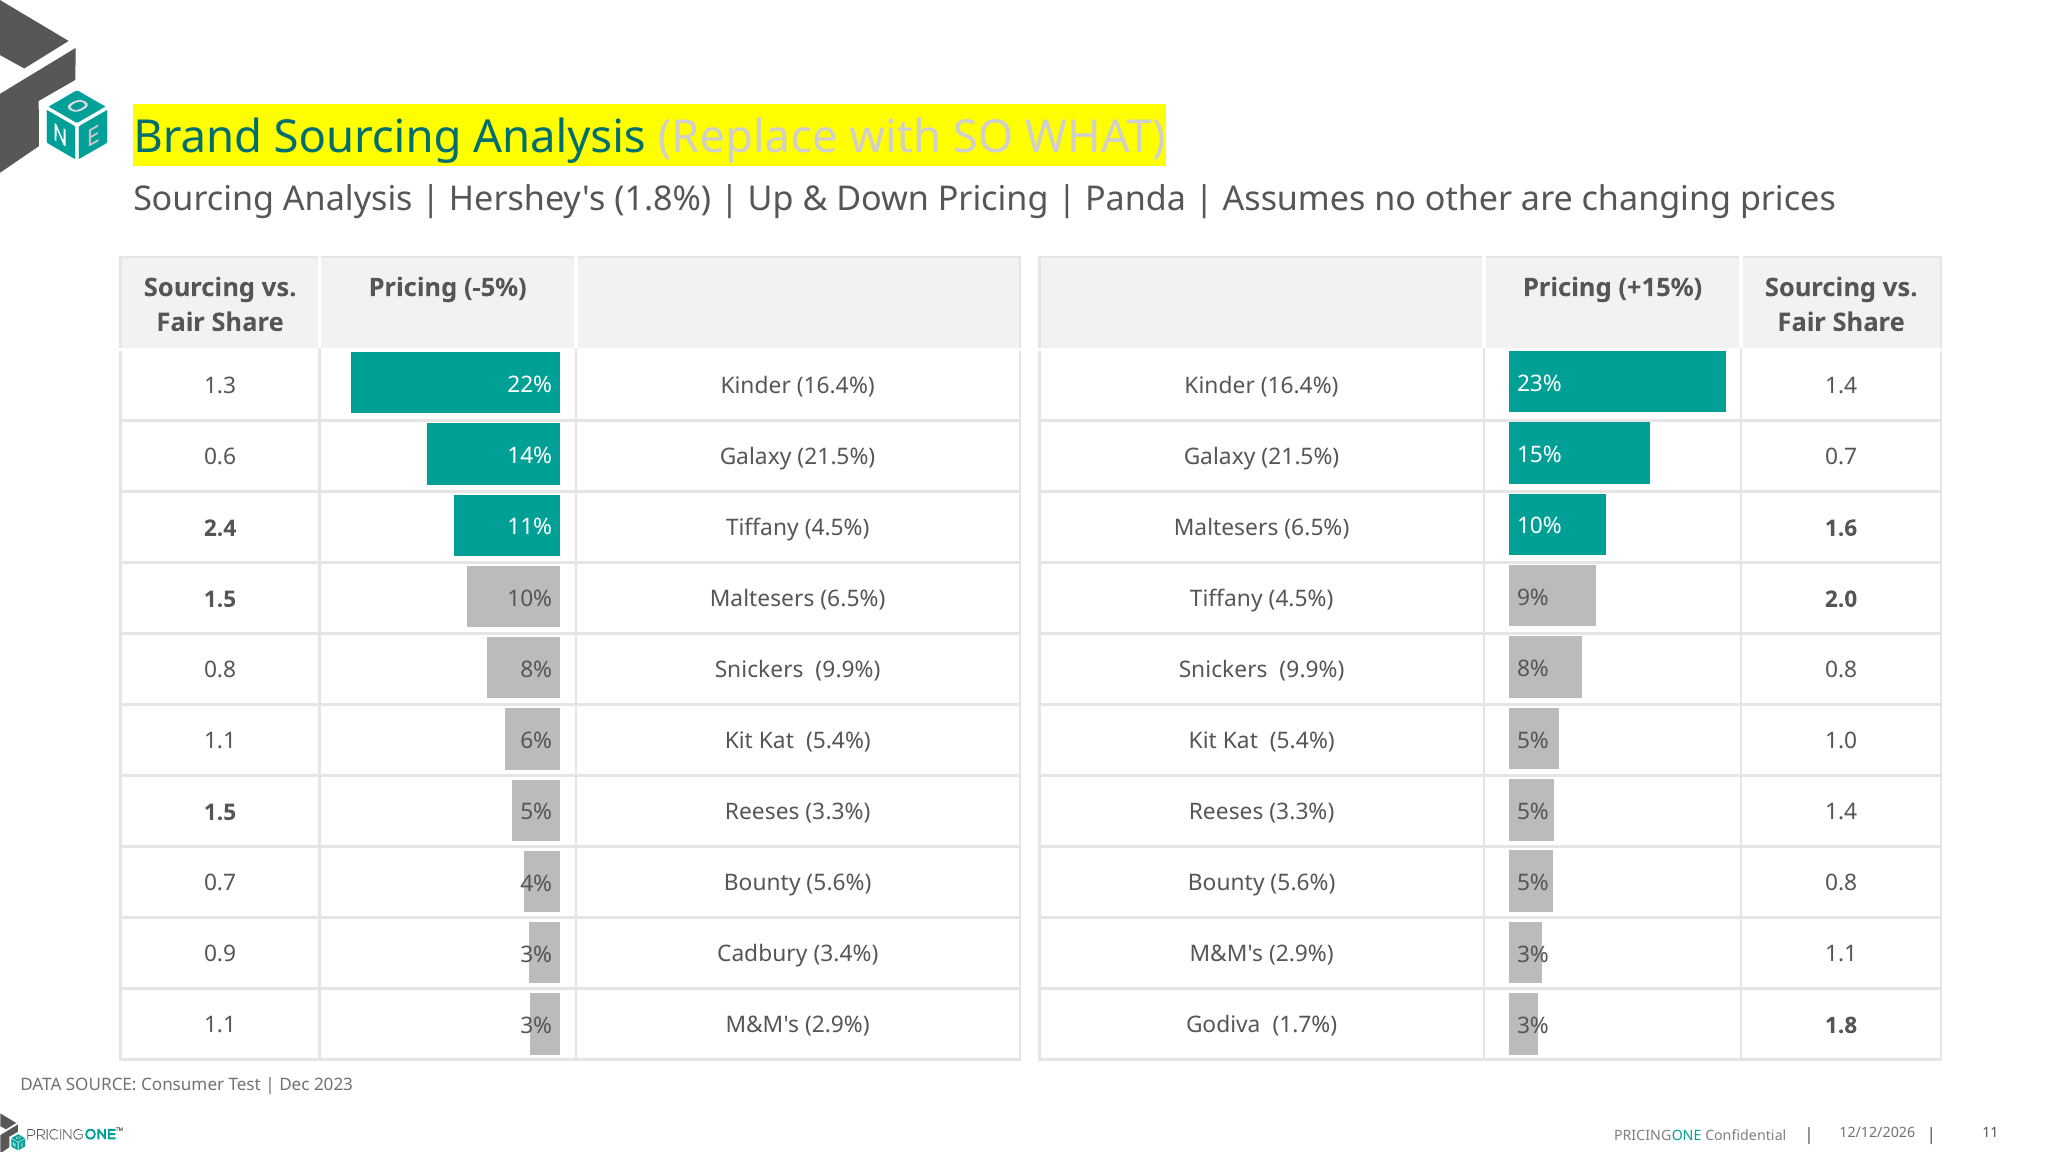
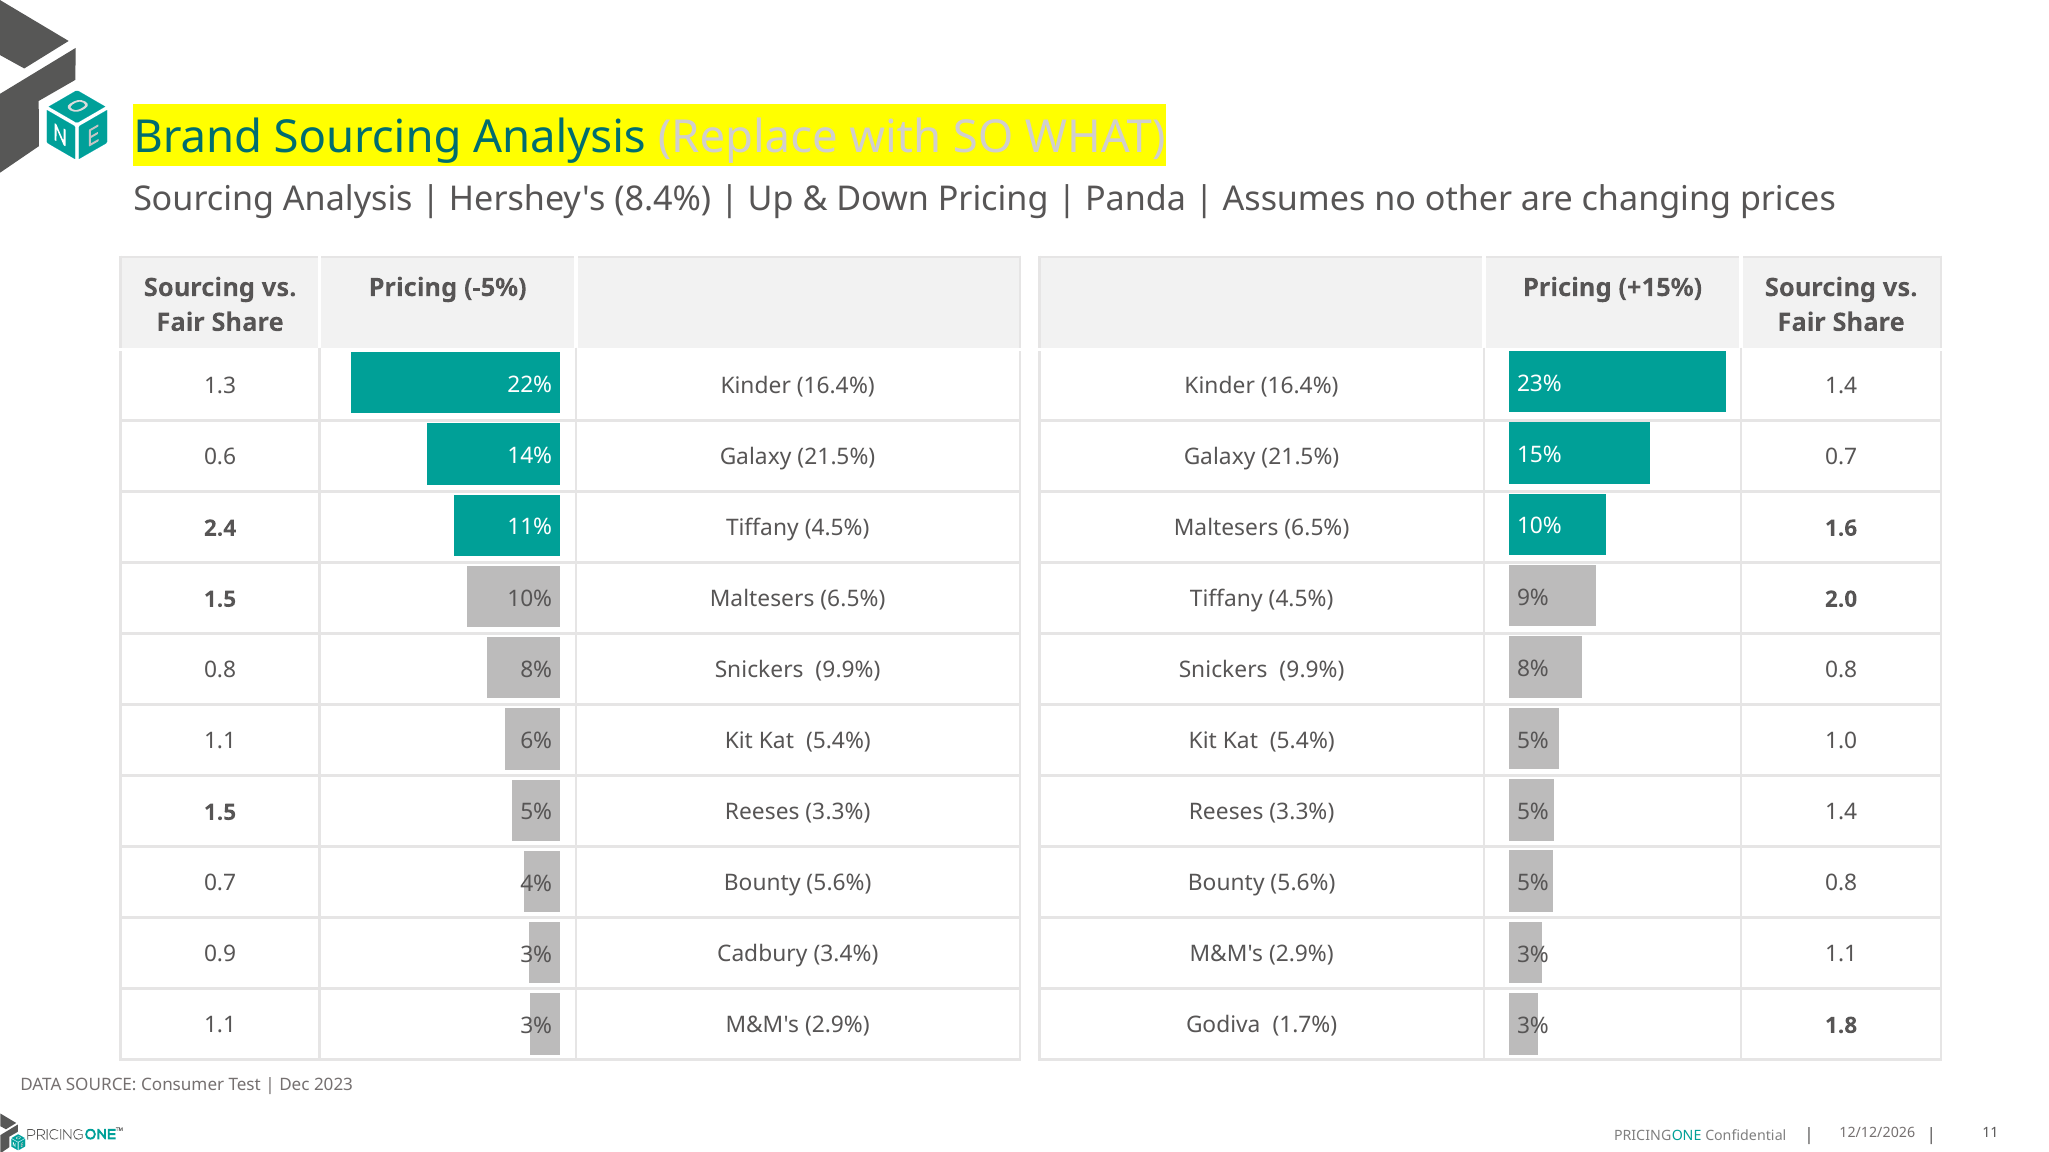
1.8%: 1.8% -> 8.4%
